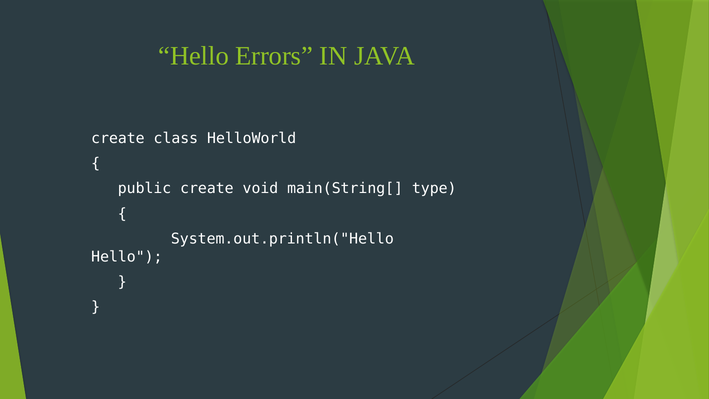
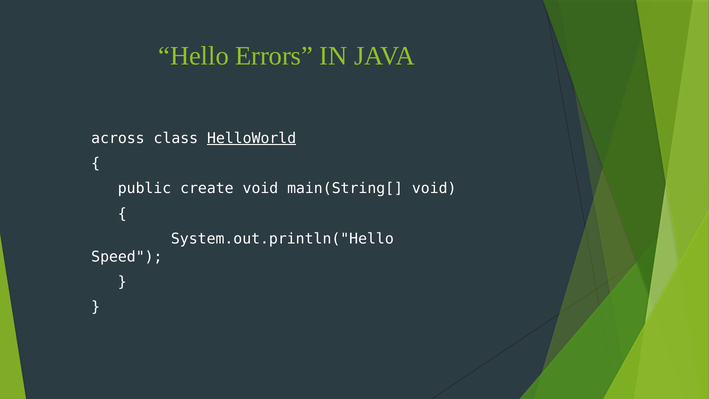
create at (118, 138): create -> across
HelloWorld underline: none -> present
main(String[ type: type -> void
Hello at (127, 257): Hello -> Speed
